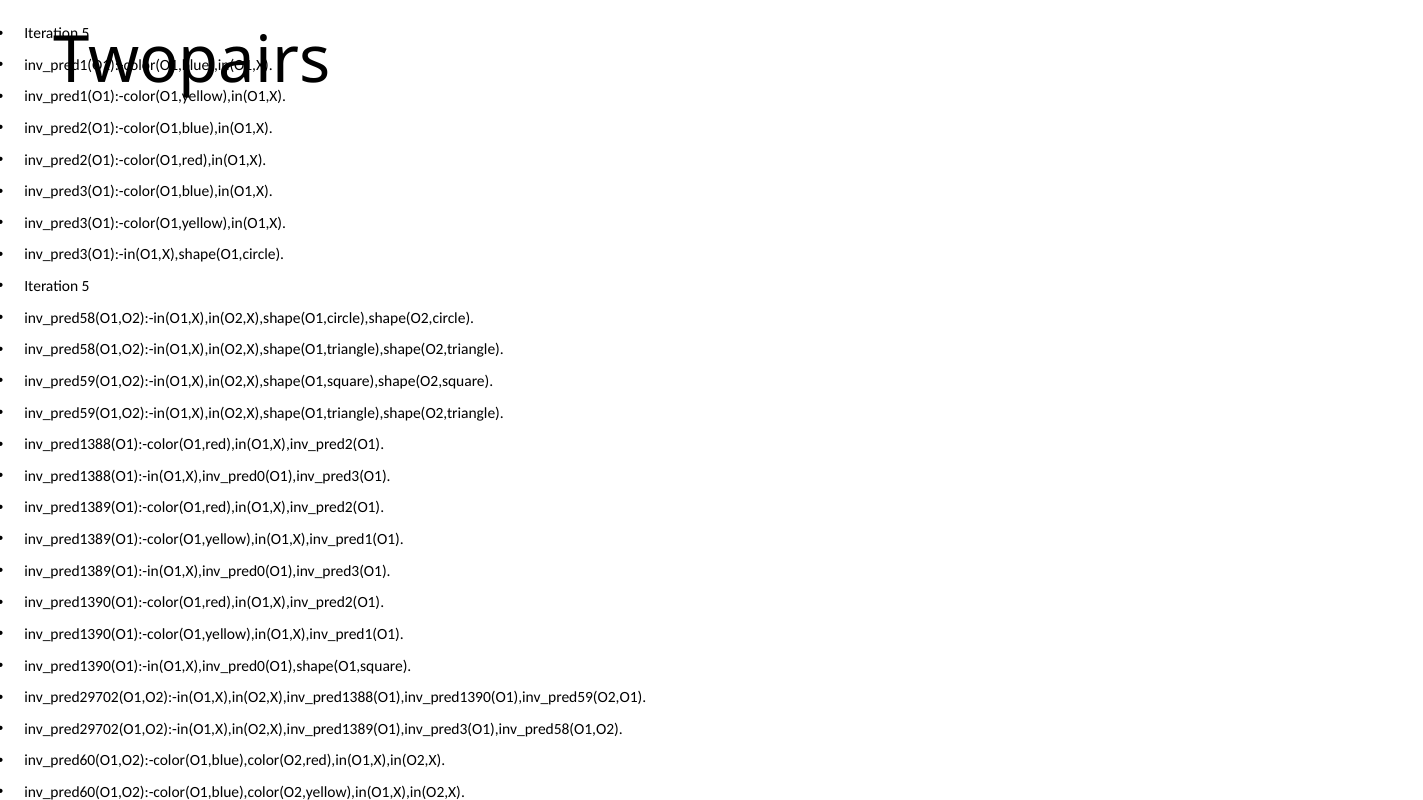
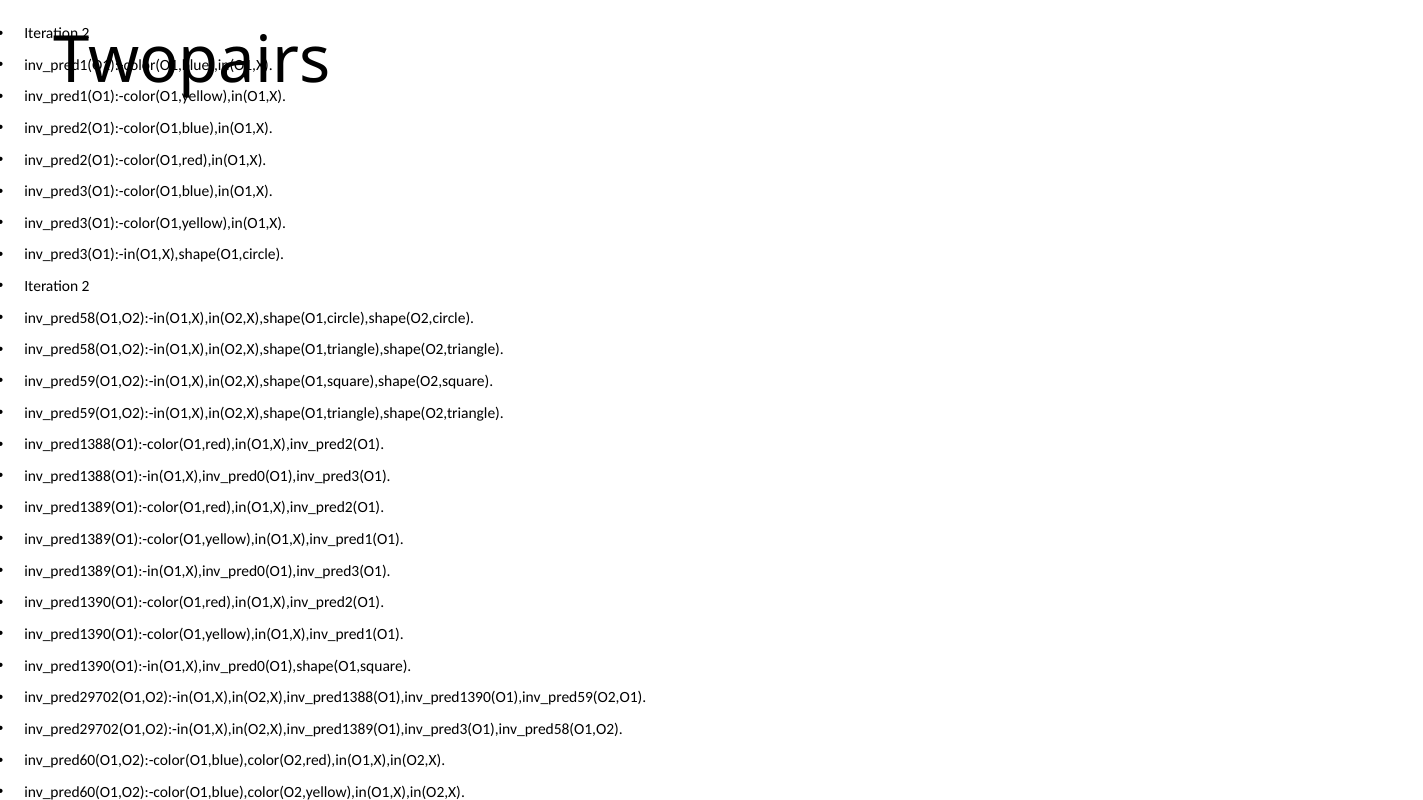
5 at (86, 34): 5 -> 2
5 at (86, 287): 5 -> 2
